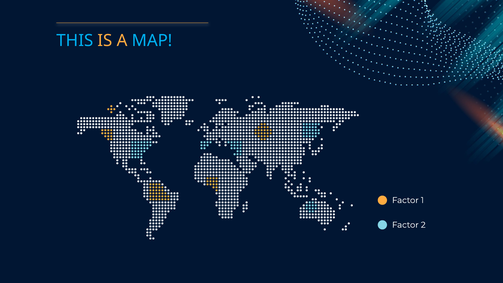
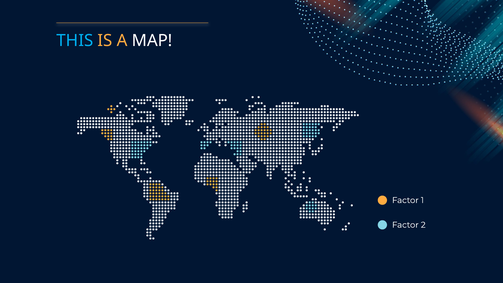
MAP colour: light blue -> white
